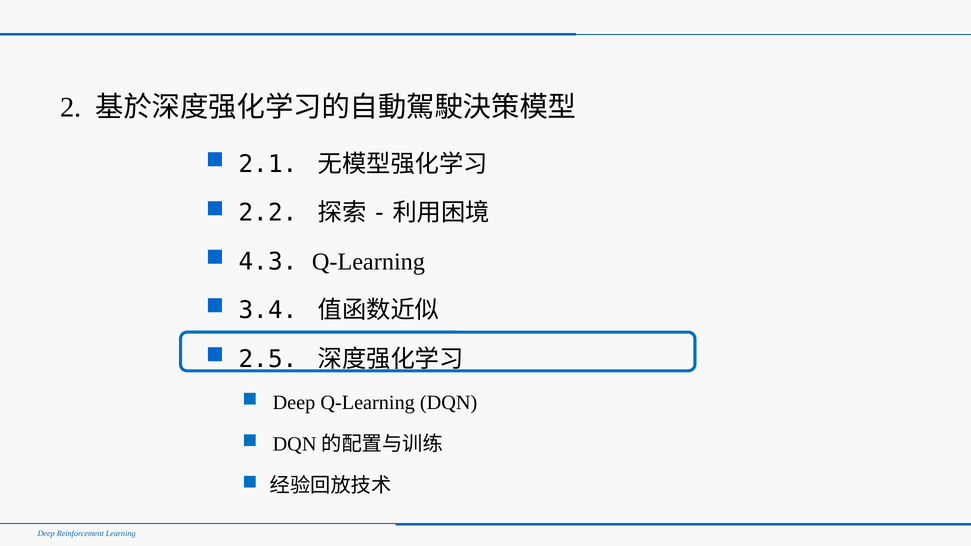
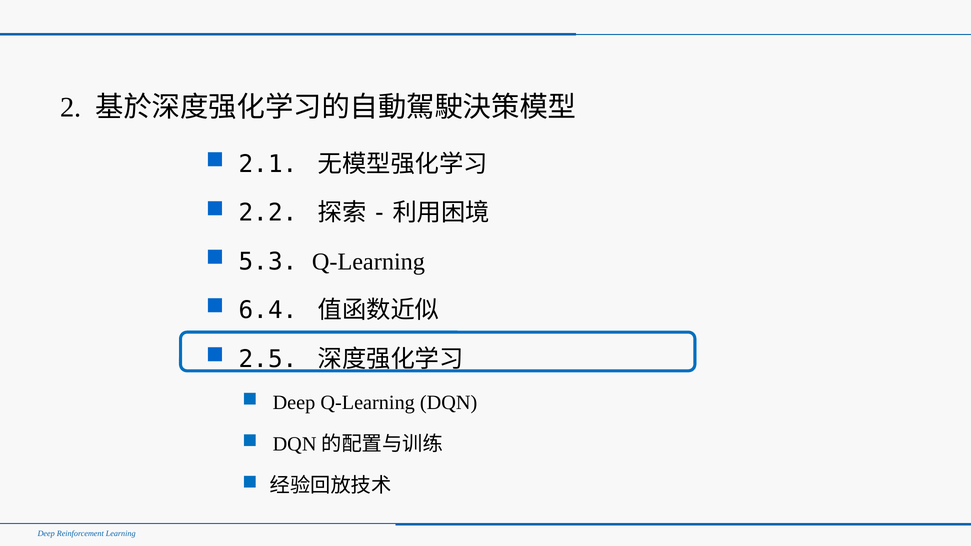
4.3: 4.3 -> 5.3
3.4: 3.4 -> 6.4
